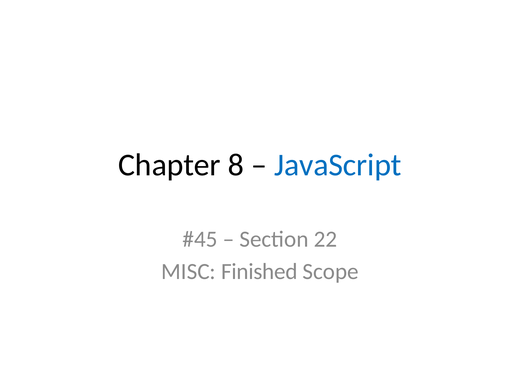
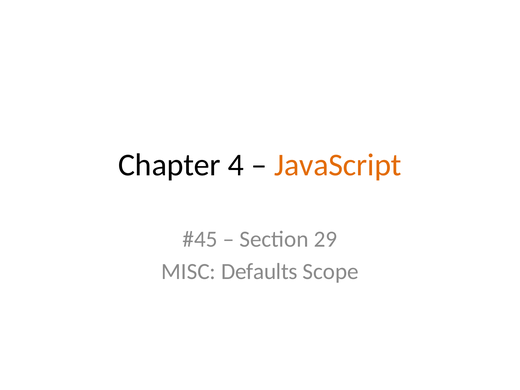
8: 8 -> 4
JavaScript colour: blue -> orange
22: 22 -> 29
Finished: Finished -> Defaults
